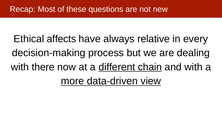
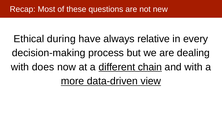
affects: affects -> during
there: there -> does
